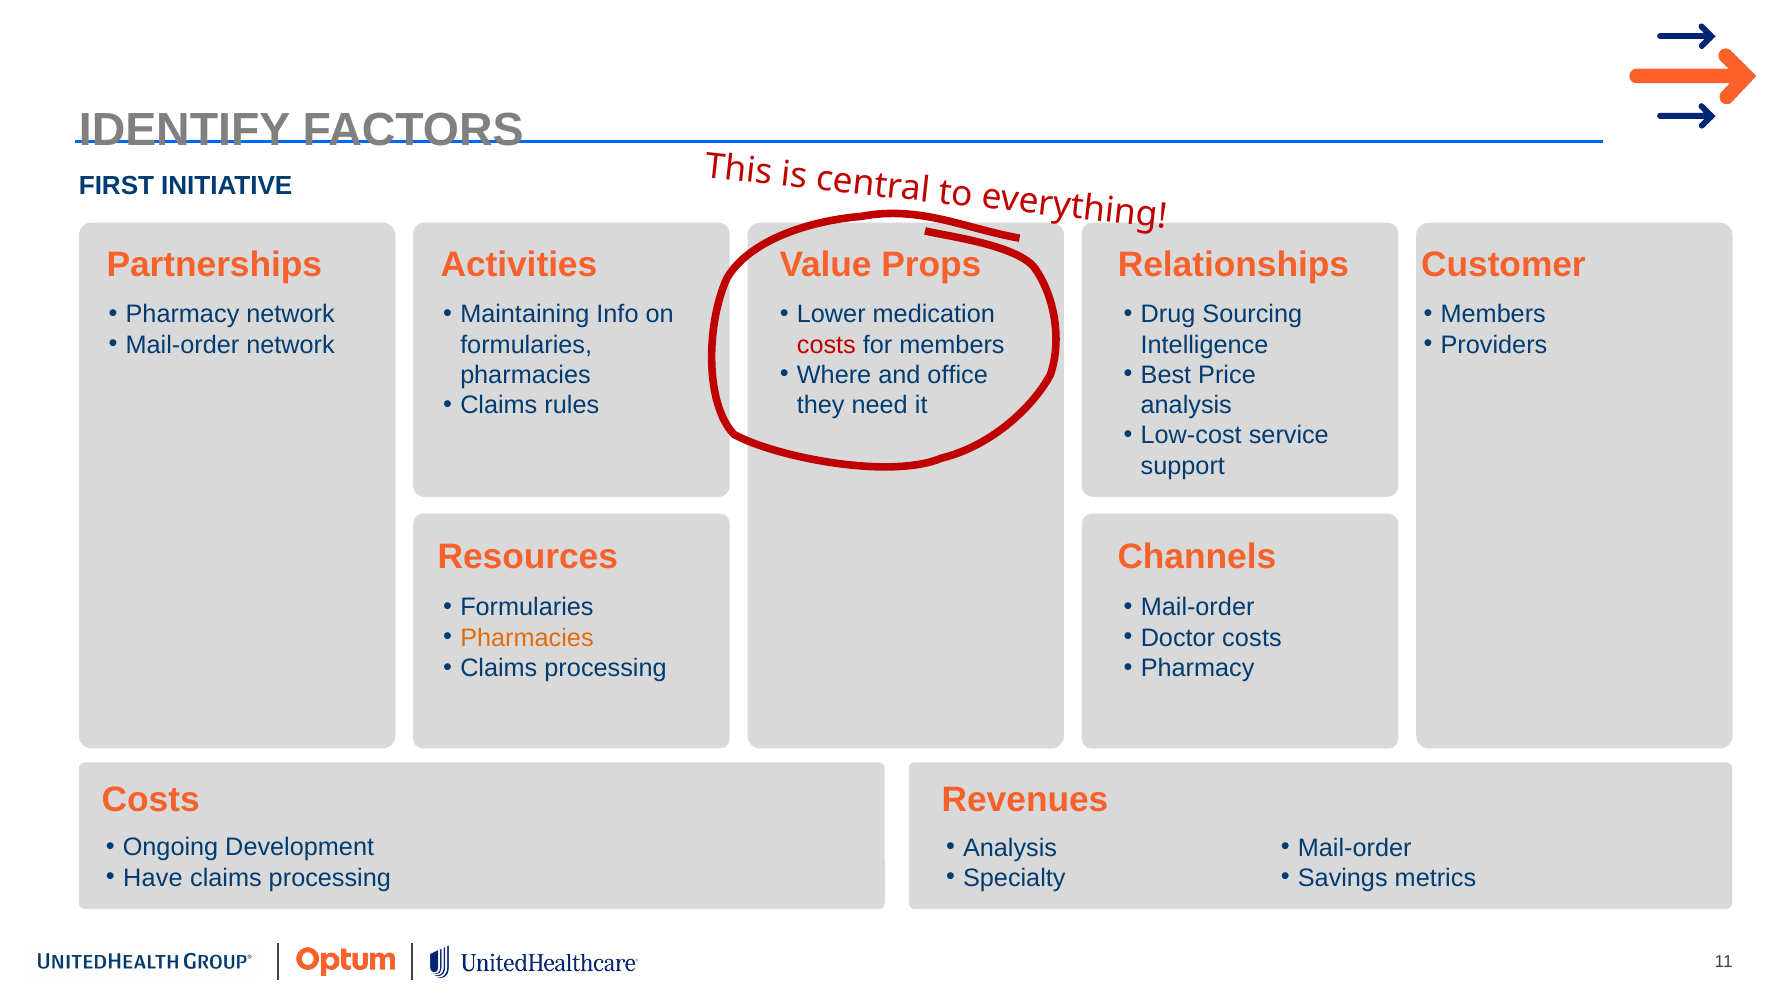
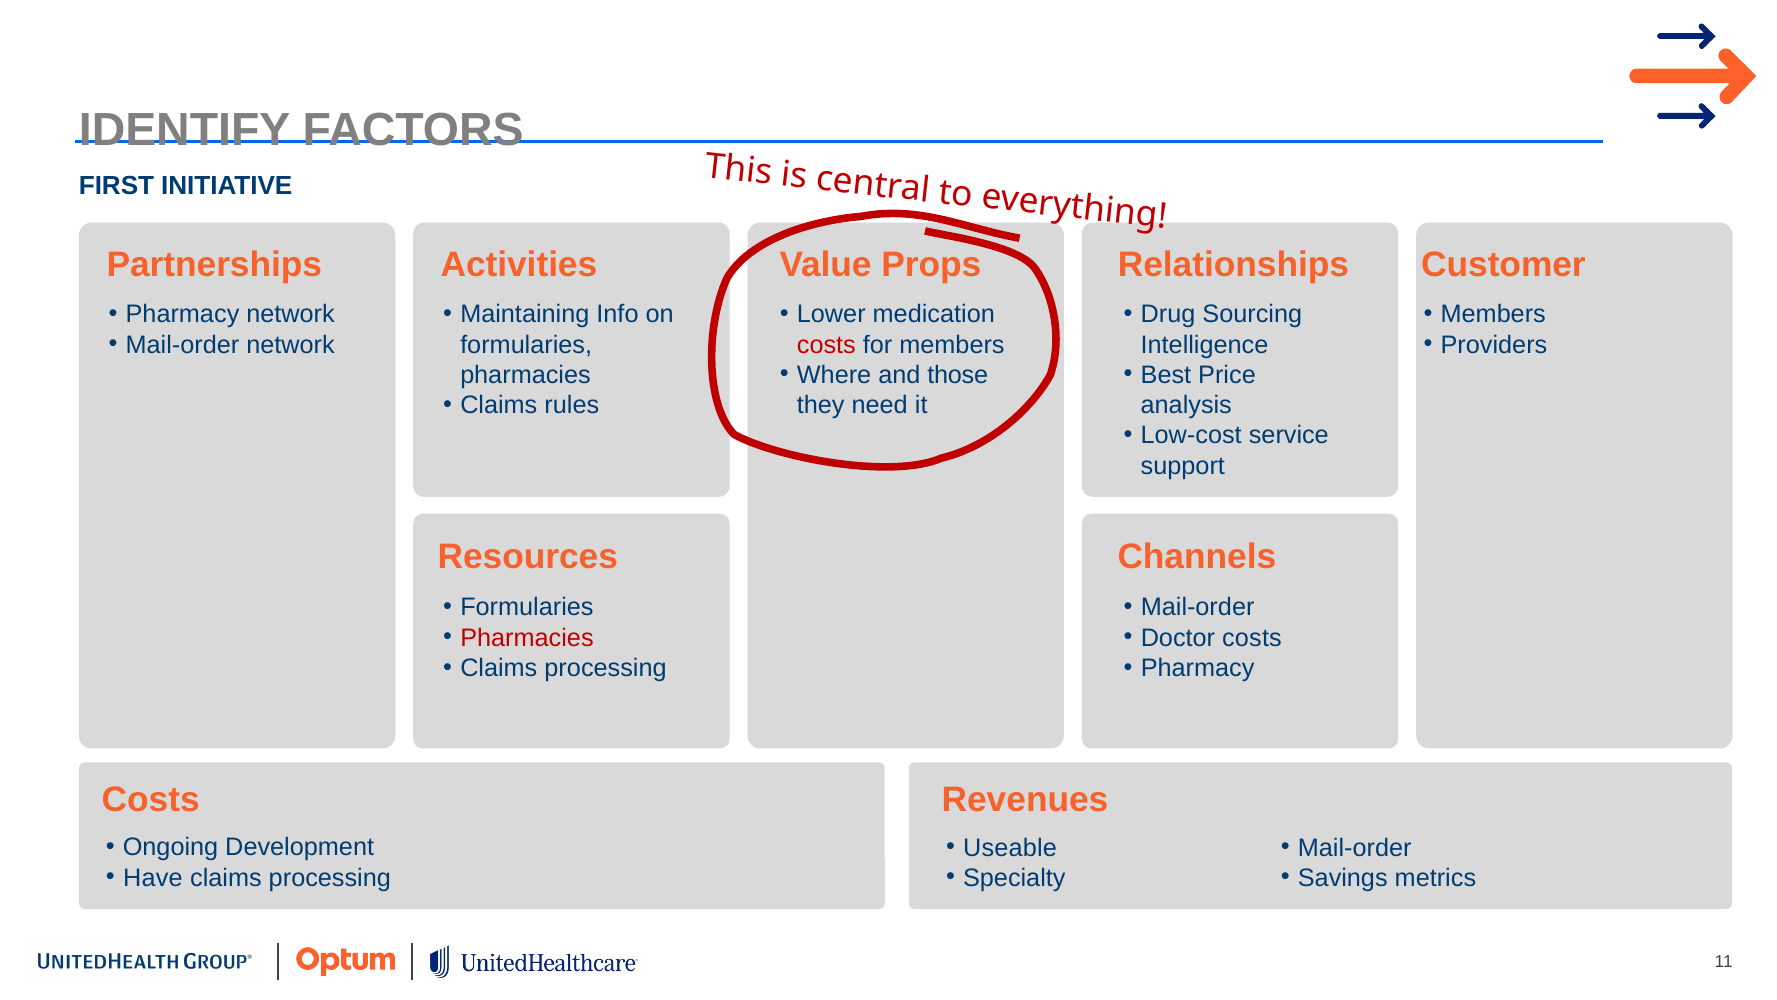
office: office -> those
Pharmacies at (527, 638) colour: orange -> red
Analysis at (1010, 847): Analysis -> Useable
